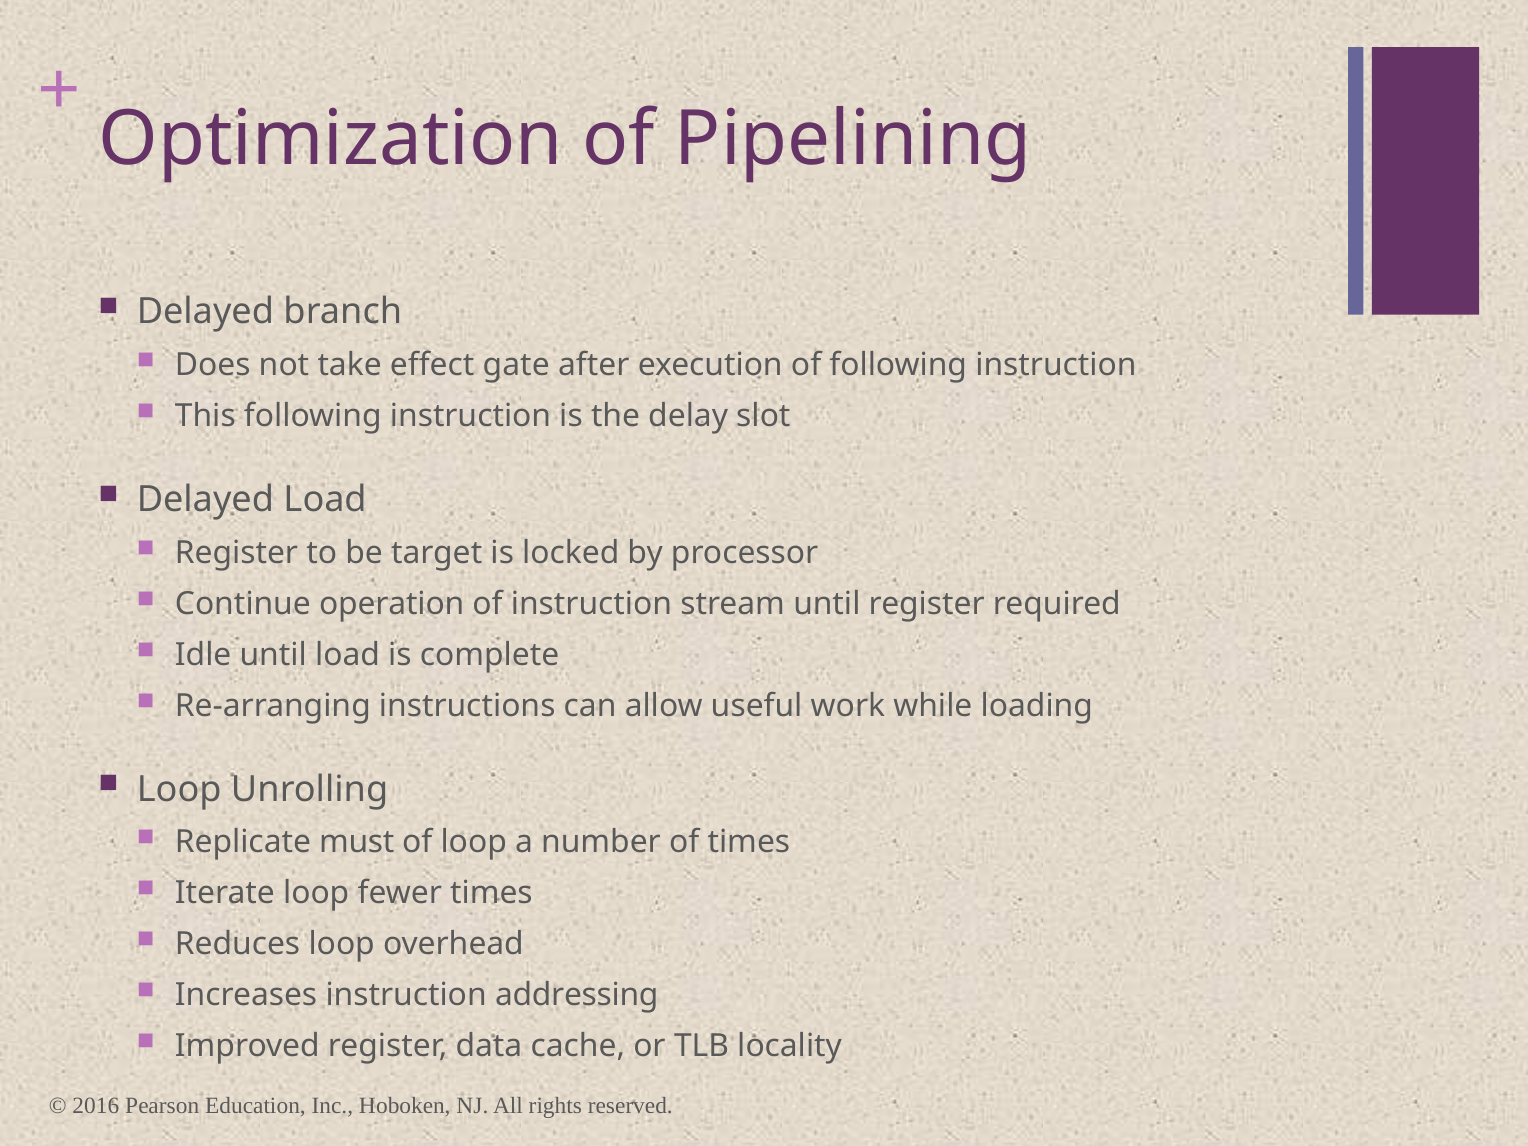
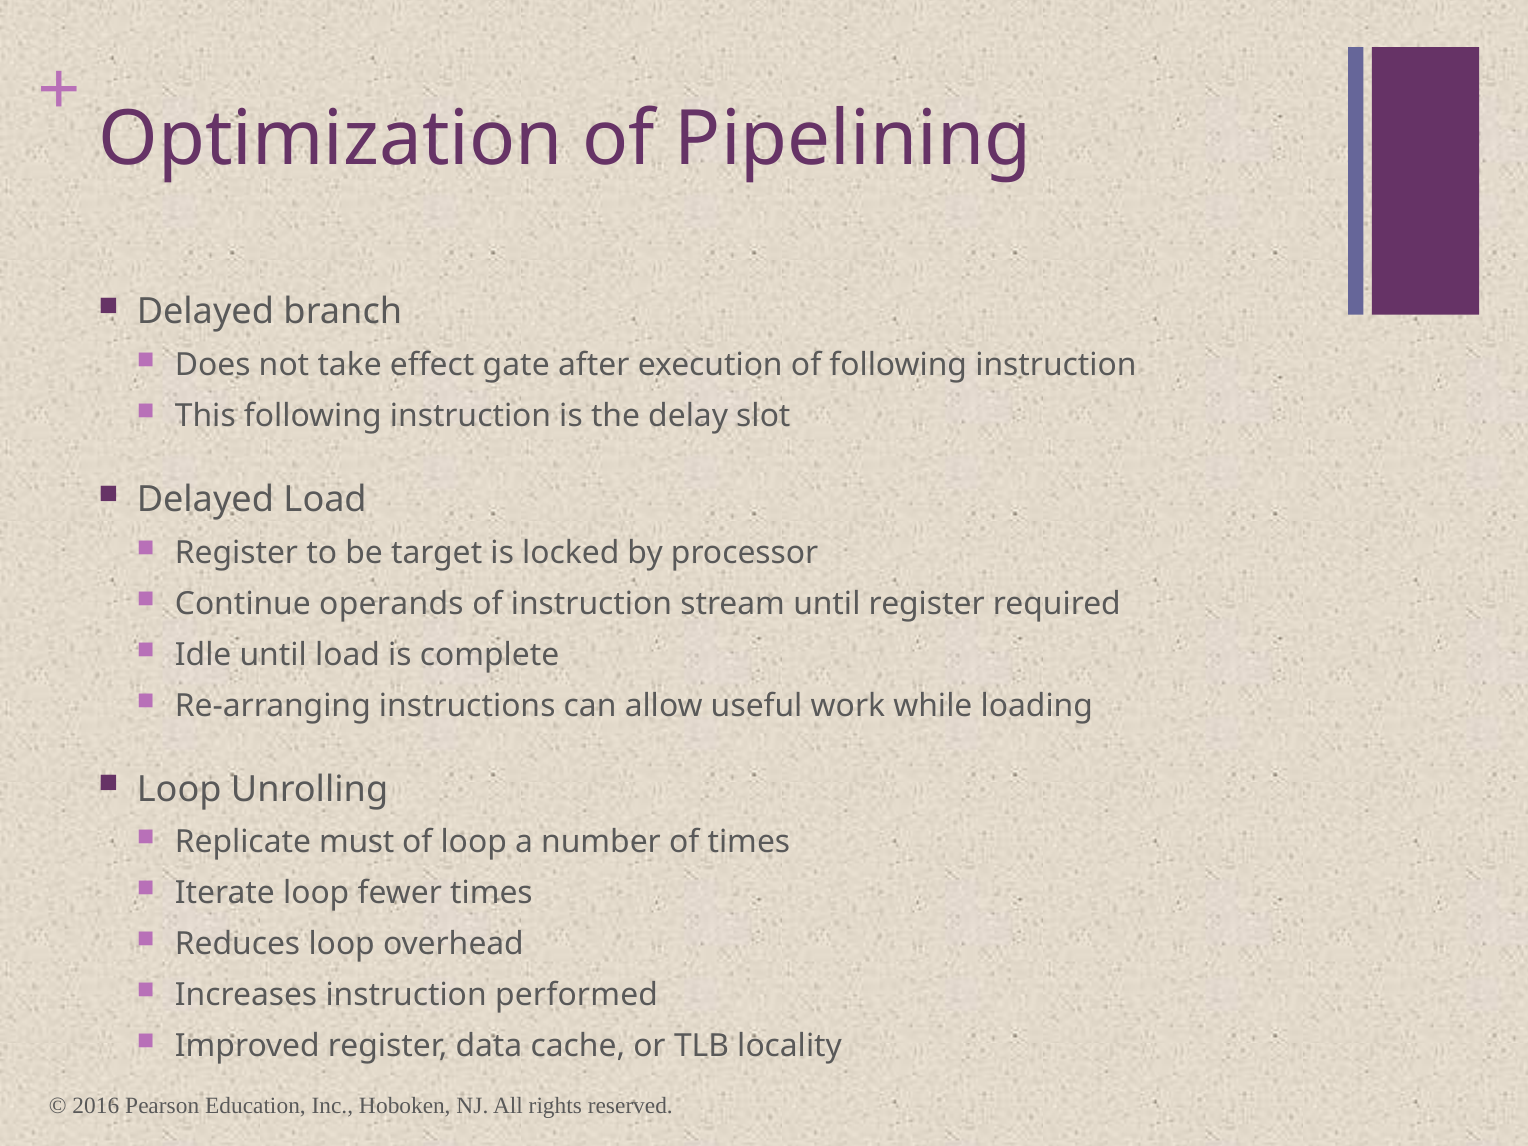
operation: operation -> operands
addressing: addressing -> performed
